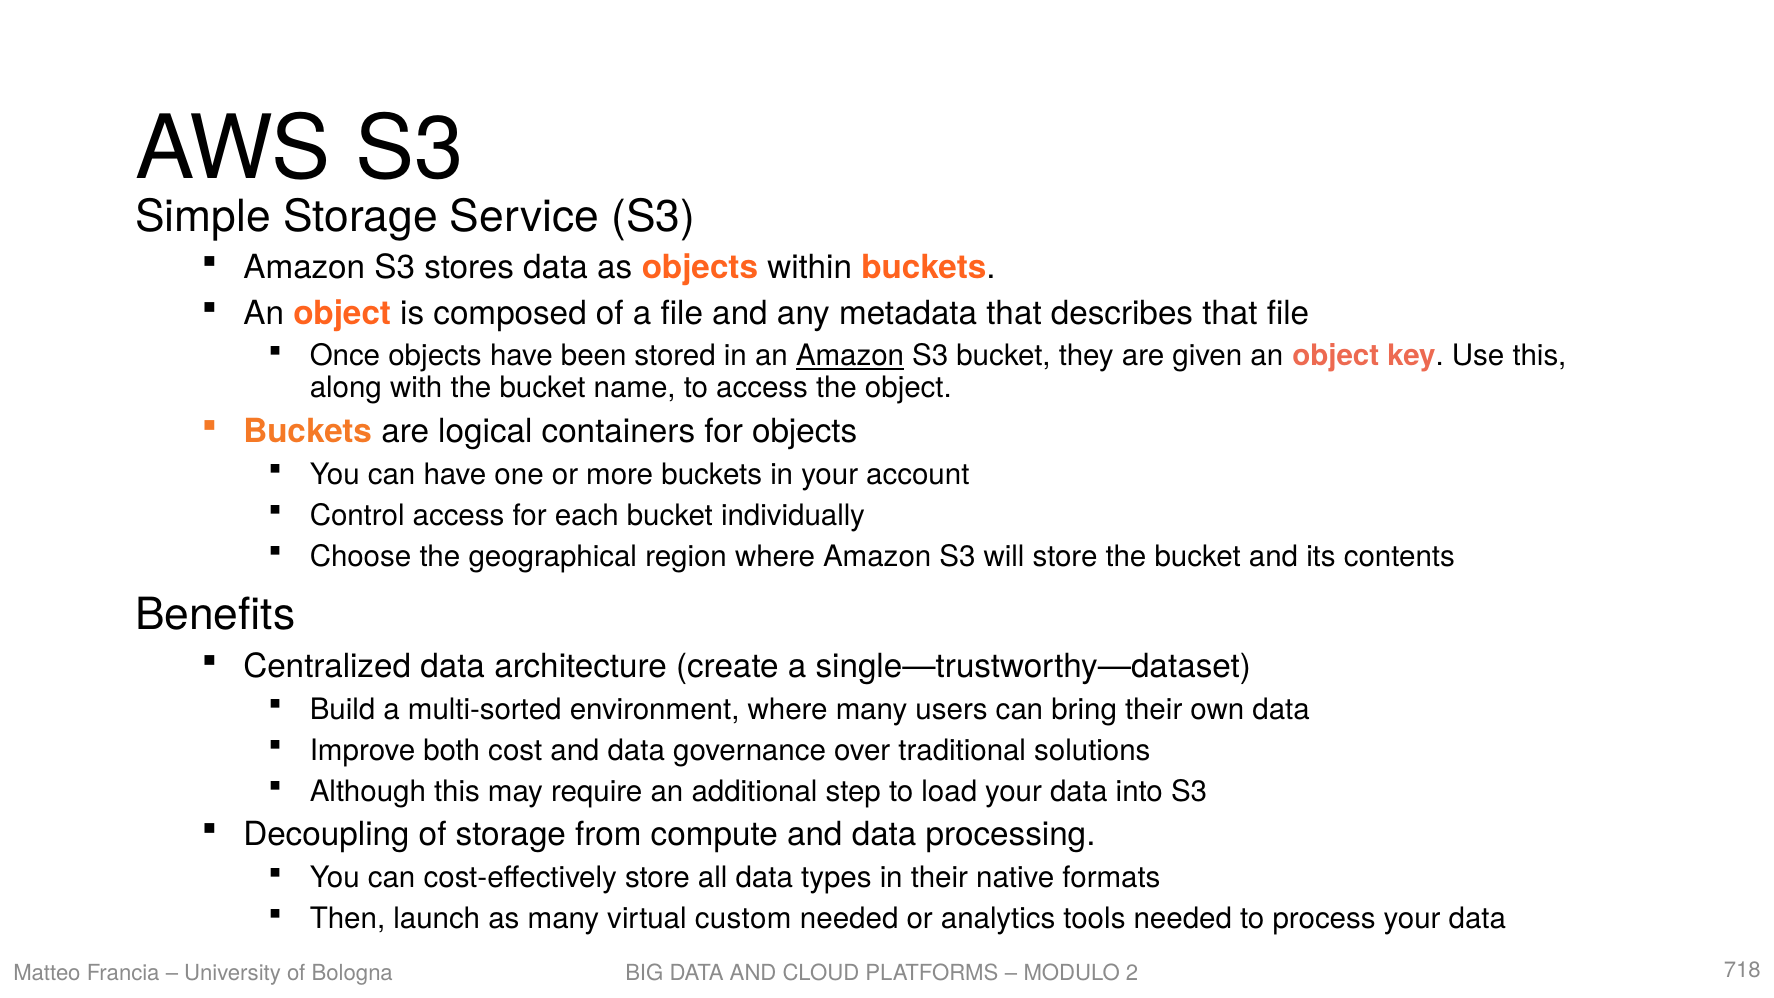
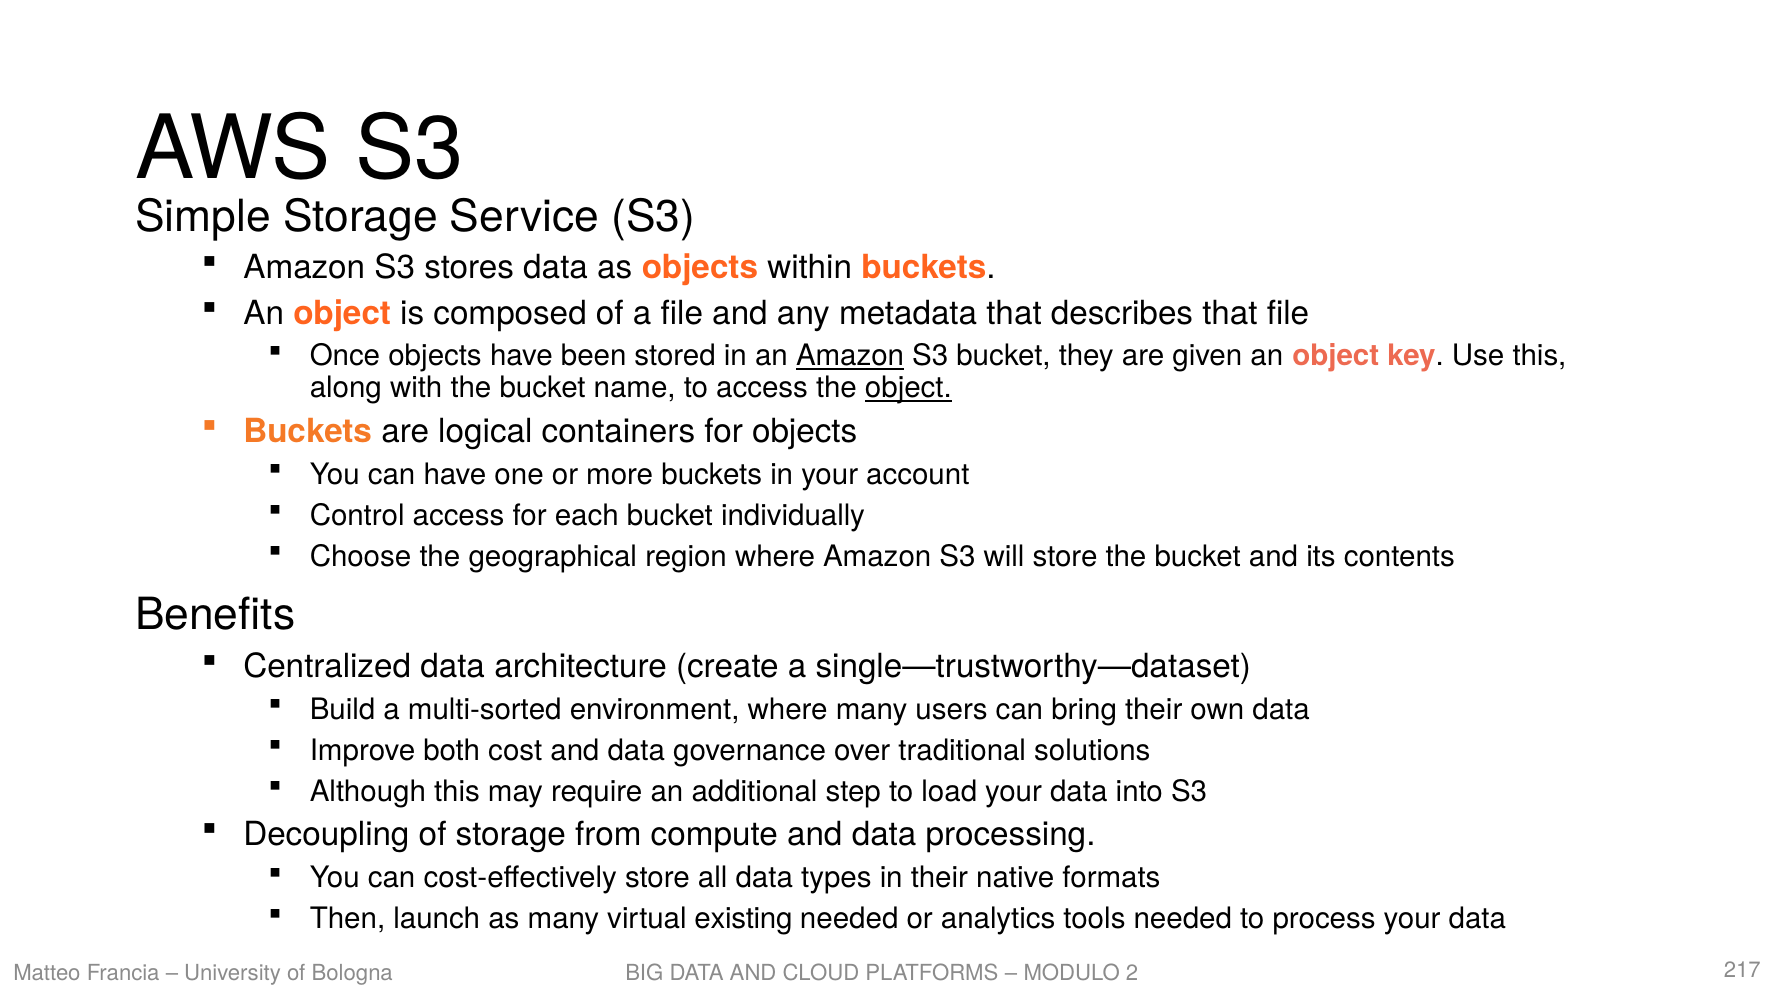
object at (908, 388) underline: none -> present
custom: custom -> existing
718: 718 -> 217
